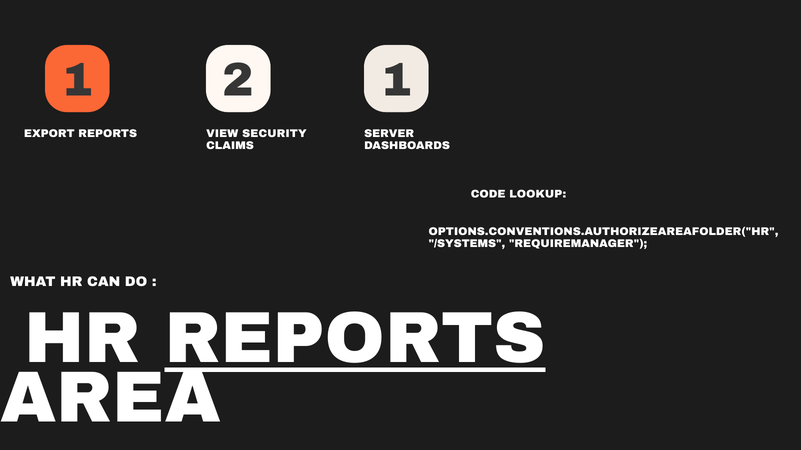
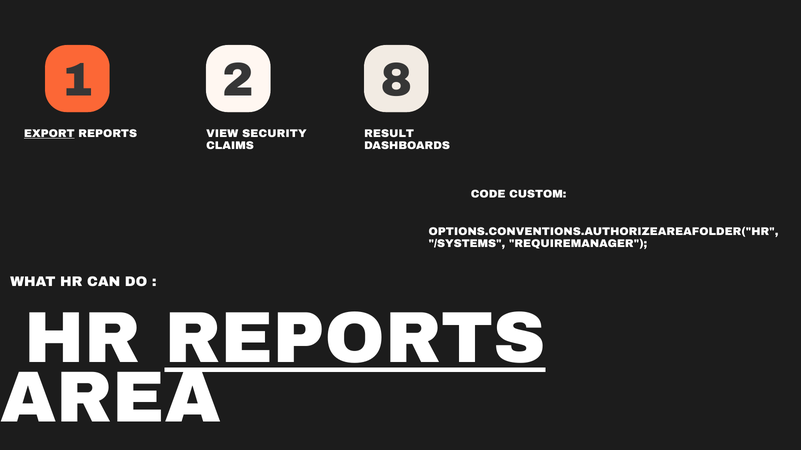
2 1: 1 -> 8
SERVER: SERVER -> RESULT
EXPORT underline: none -> present
LOOKUP: LOOKUP -> CUSTOM
